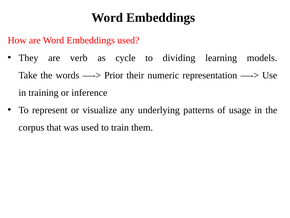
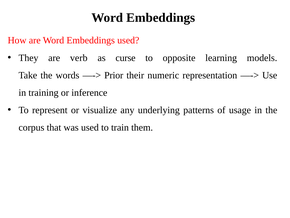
cycle: cycle -> curse
dividing: dividing -> opposite
